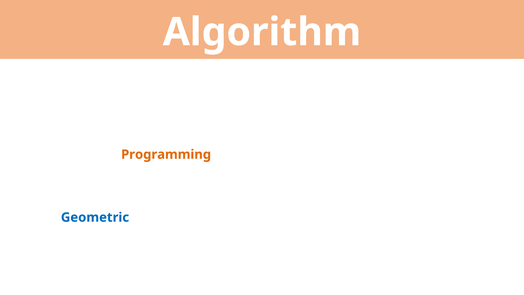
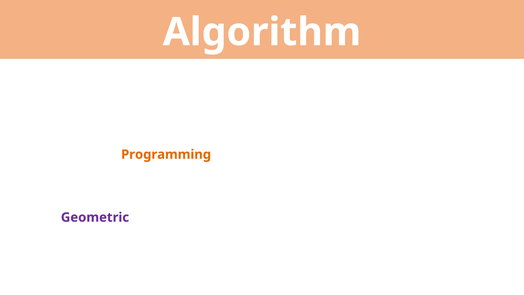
Geometric colour: blue -> purple
